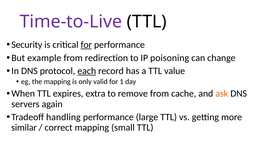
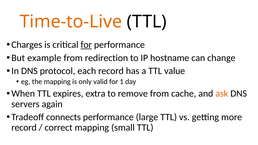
Time-to-Live colour: purple -> orange
Security: Security -> Charges
poisoning: poisoning -> hostname
each underline: present -> none
handling: handling -> connects
similar at (24, 128): similar -> record
